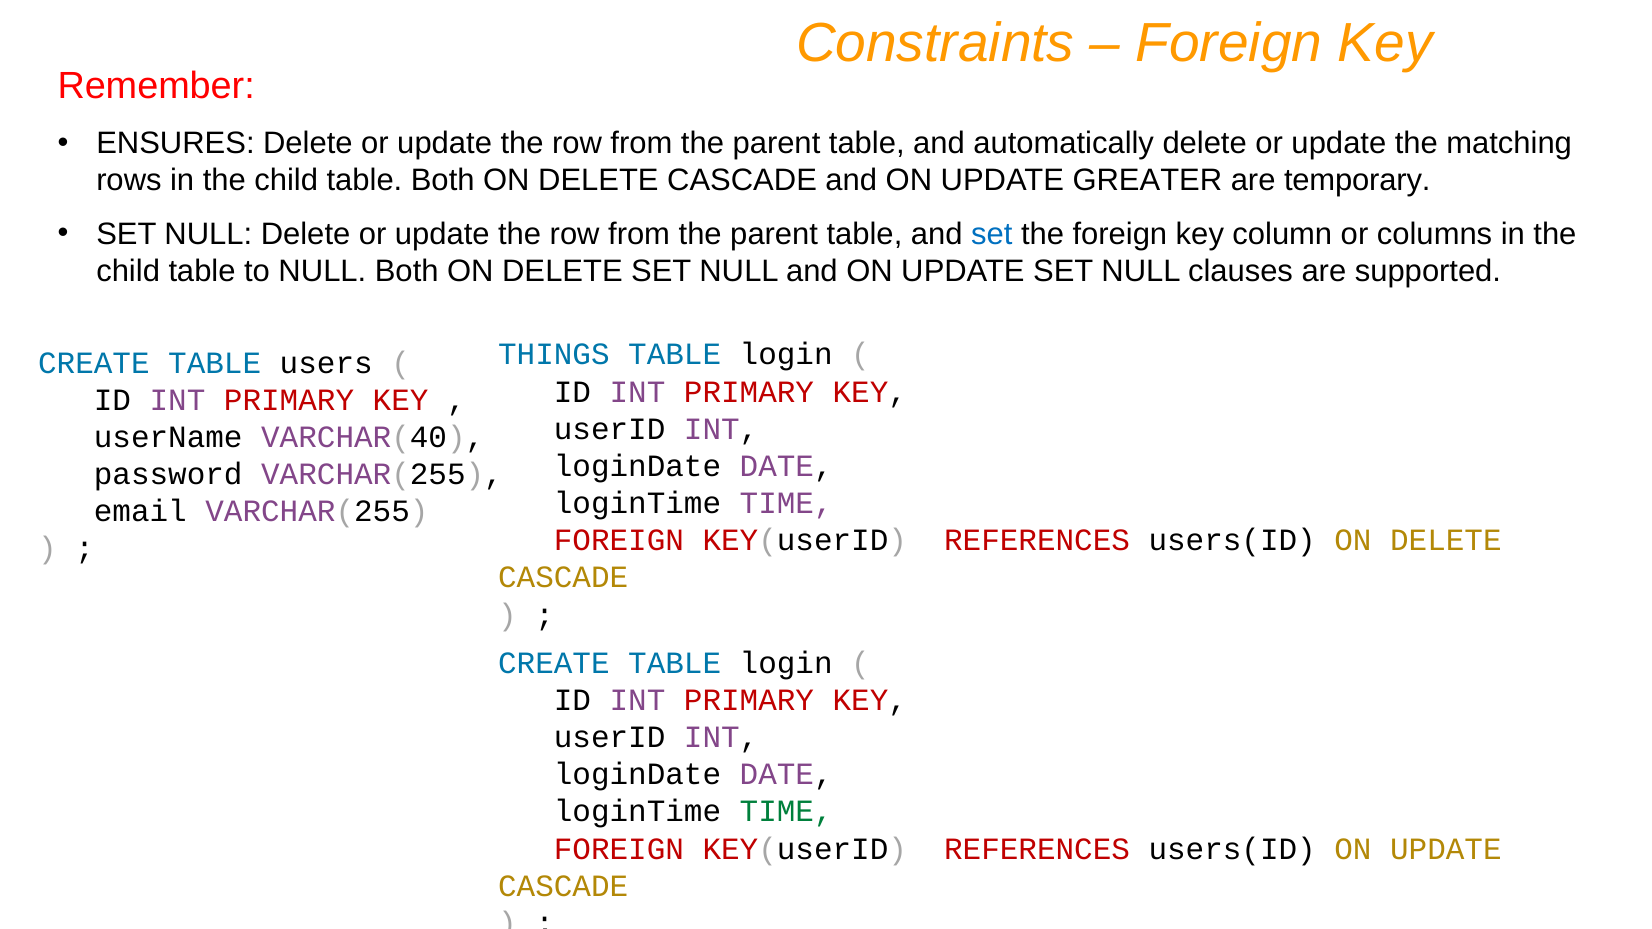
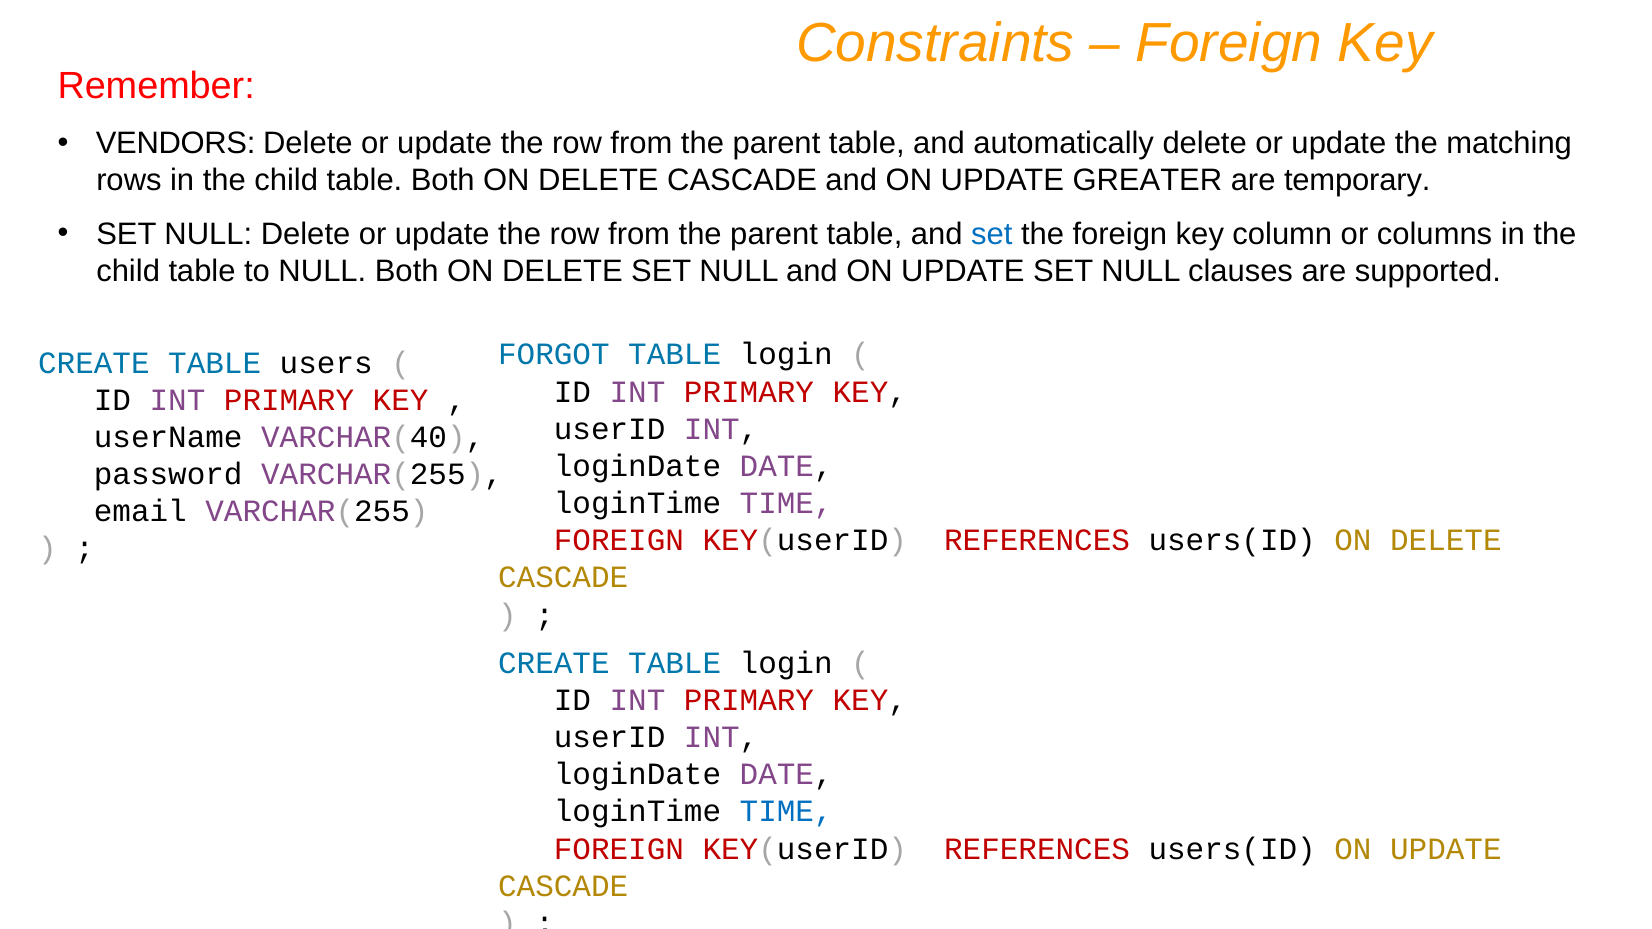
ENSURES: ENSURES -> VENDORS
THINGS: THINGS -> FORGOT
TIME at (786, 812) colour: green -> blue
